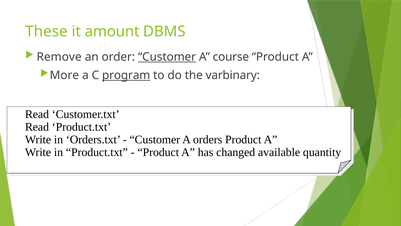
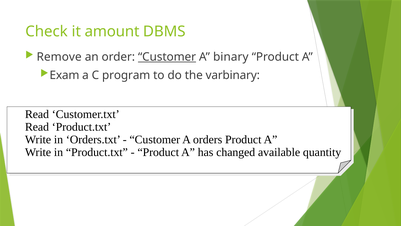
These: These -> Check
course: course -> binary
More: More -> Exam
program underline: present -> none
